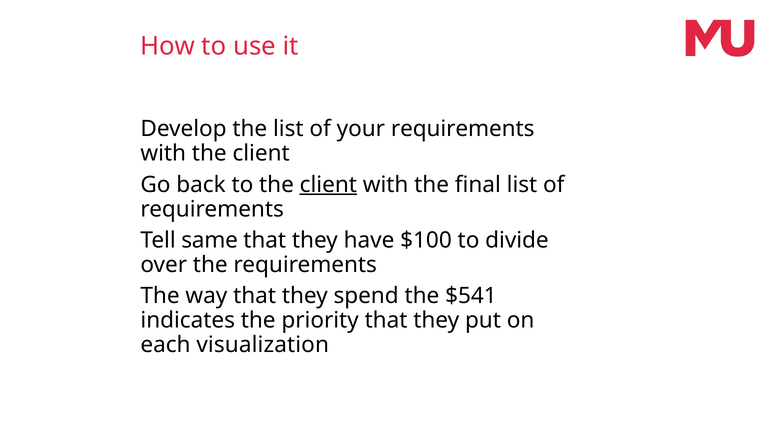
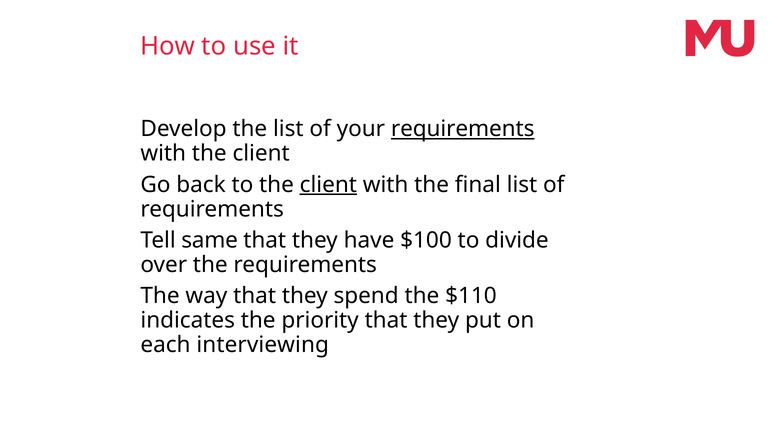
requirements at (463, 129) underline: none -> present
$541: $541 -> $110
visualization: visualization -> interviewing
